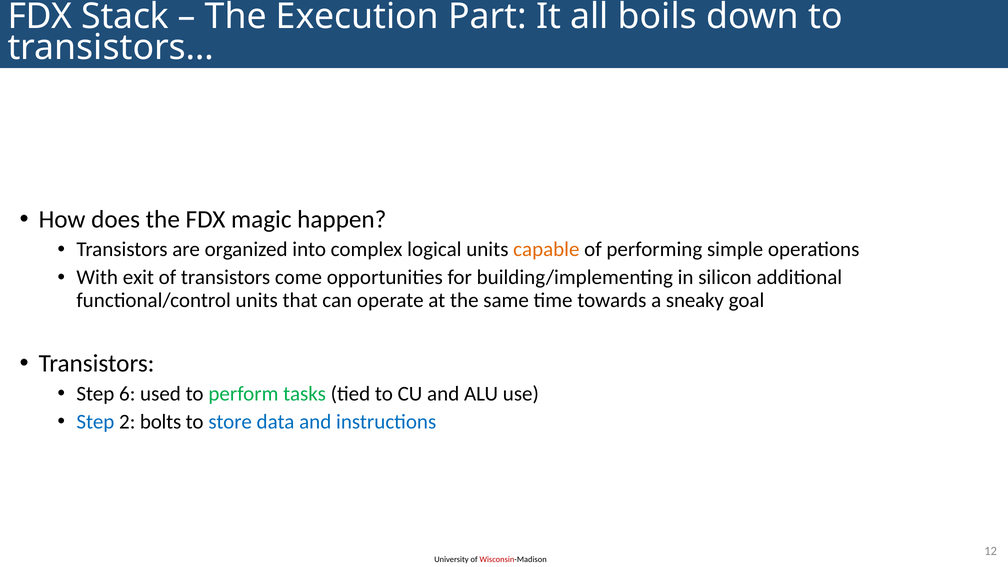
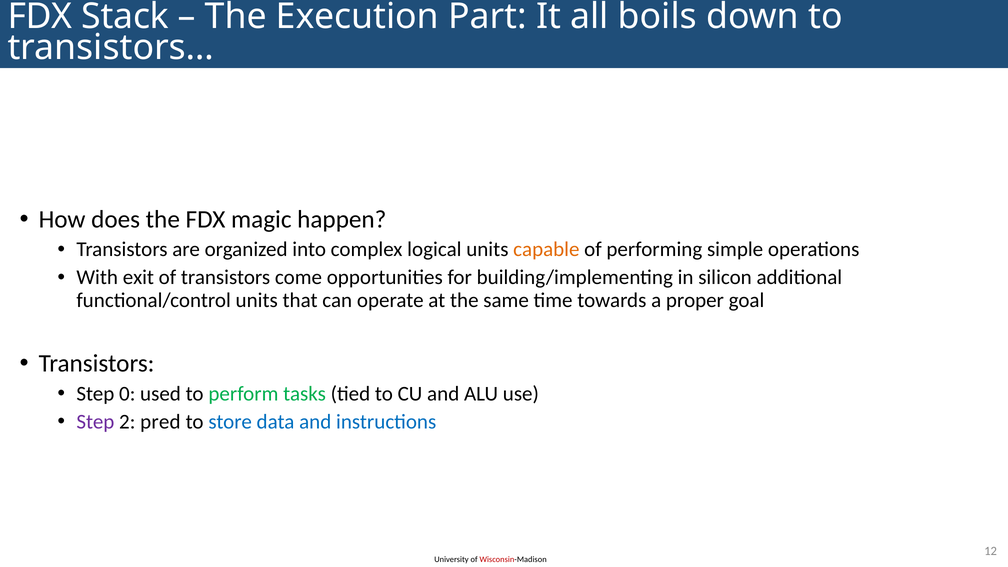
sneaky: sneaky -> proper
6: 6 -> 0
Step at (95, 422) colour: blue -> purple
bolts: bolts -> pred
